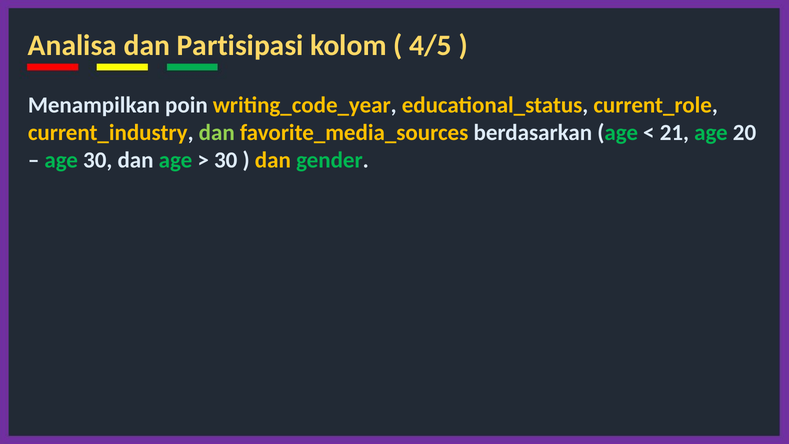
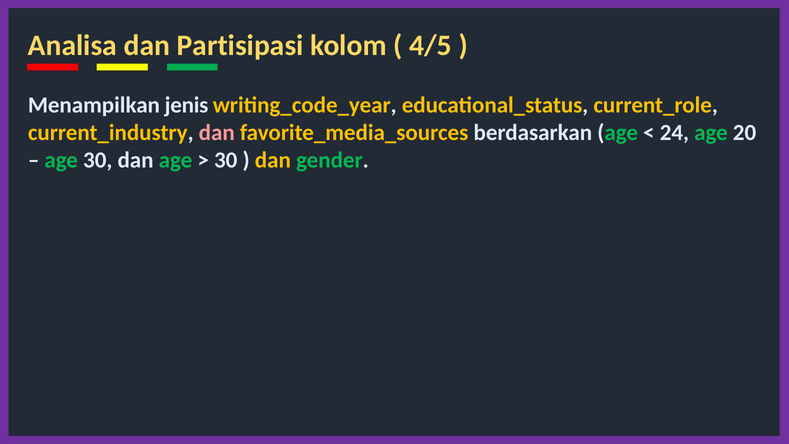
poin: poin -> jenis
dan at (217, 133) colour: light green -> pink
21: 21 -> 24
